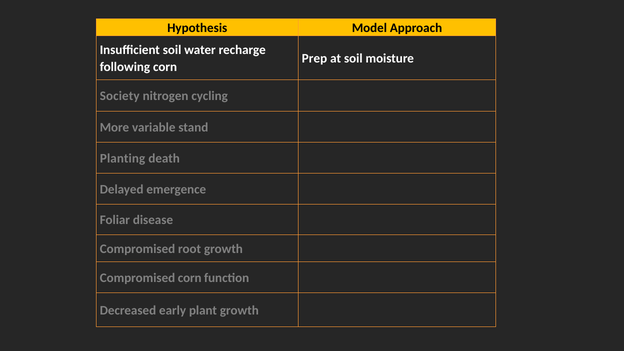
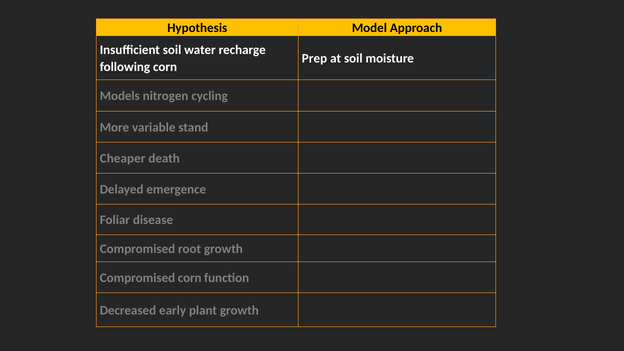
Society: Society -> Models
Planting: Planting -> Cheaper
